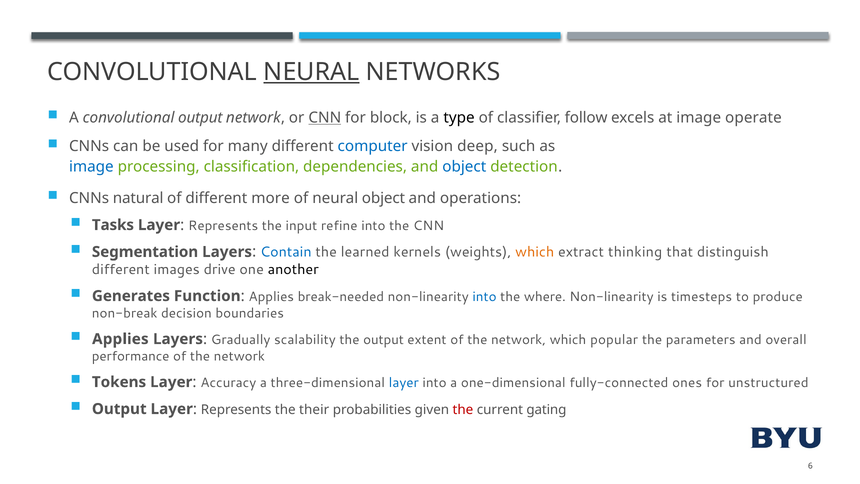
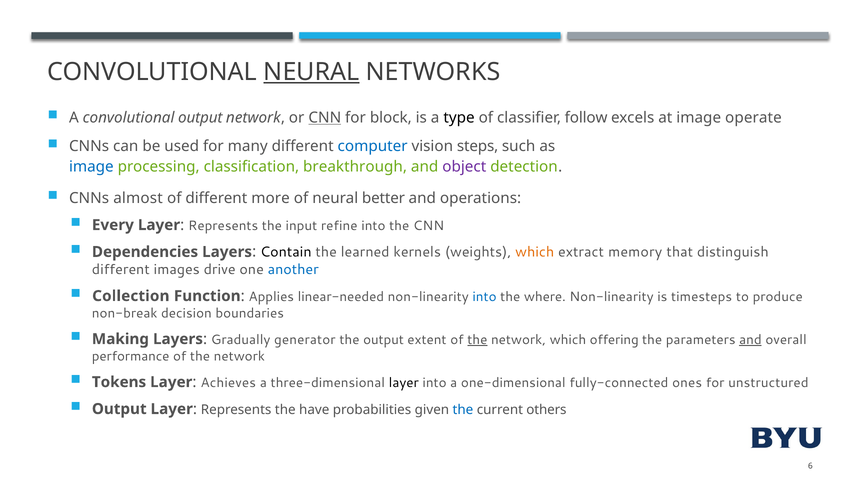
deep: deep -> steps
dependencies: dependencies -> breakthrough
object at (464, 167) colour: blue -> purple
natural: natural -> almost
neural object: object -> better
Tasks: Tasks -> Every
Segmentation: Segmentation -> Dependencies
Contain colour: blue -> black
thinking: thinking -> memory
another colour: black -> blue
Generates: Generates -> Collection
break-needed: break-needed -> linear-needed
Applies at (120, 339): Applies -> Making
scalability: scalability -> generator
the at (477, 339) underline: none -> present
popular: popular -> offering
and at (750, 339) underline: none -> present
Accuracy: Accuracy -> Achieves
layer at (404, 382) colour: blue -> black
their: their -> have
the at (463, 409) colour: red -> blue
gating: gating -> others
